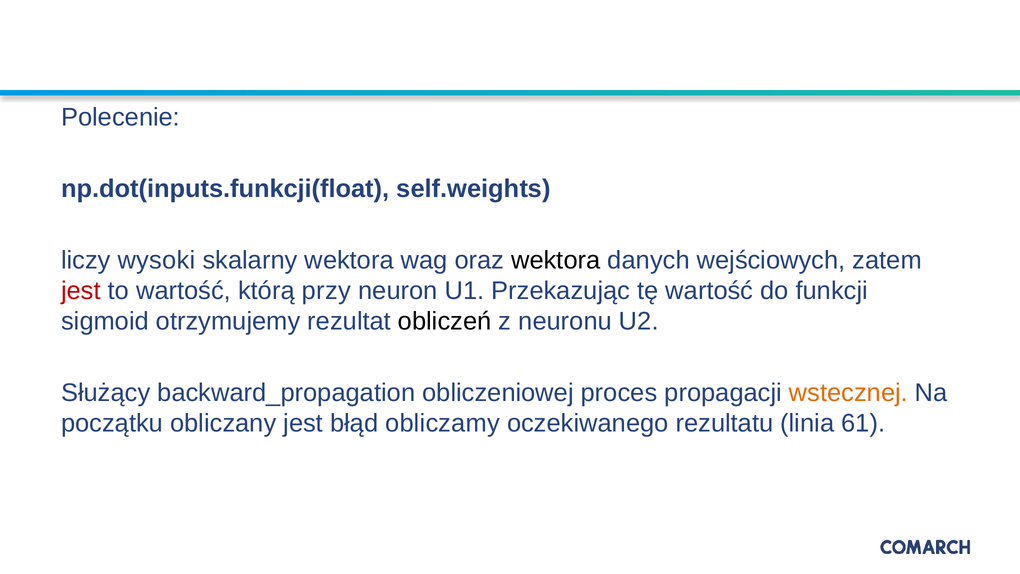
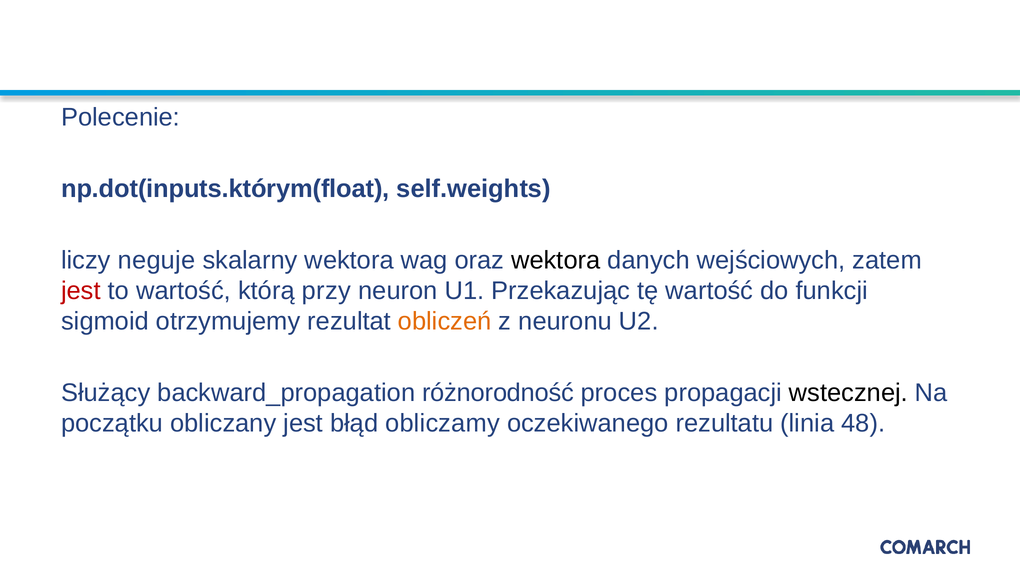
np.dot(inputs.funkcji(float: np.dot(inputs.funkcji(float -> np.dot(inputs.którym(float
wysoki: wysoki -> neguje
obliczeń colour: black -> orange
obliczeniowej: obliczeniowej -> różnorodność
wstecznej colour: orange -> black
61: 61 -> 48
